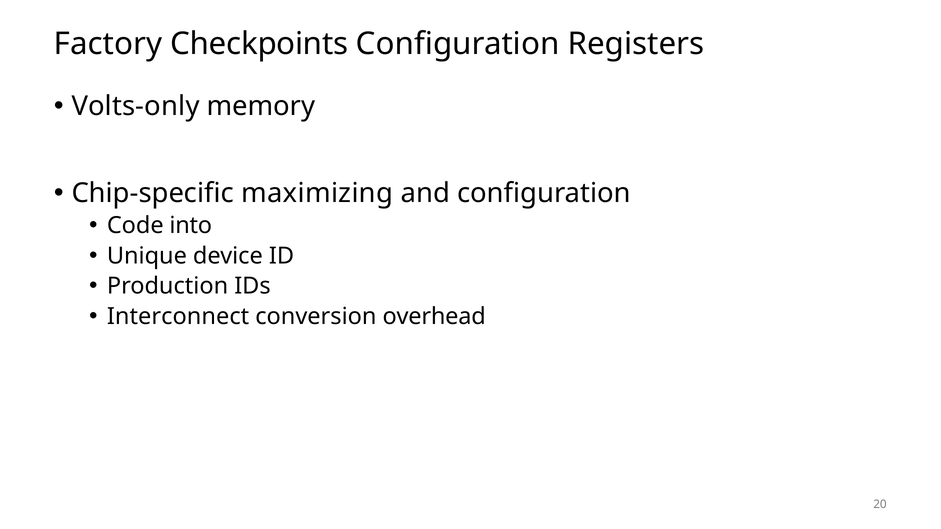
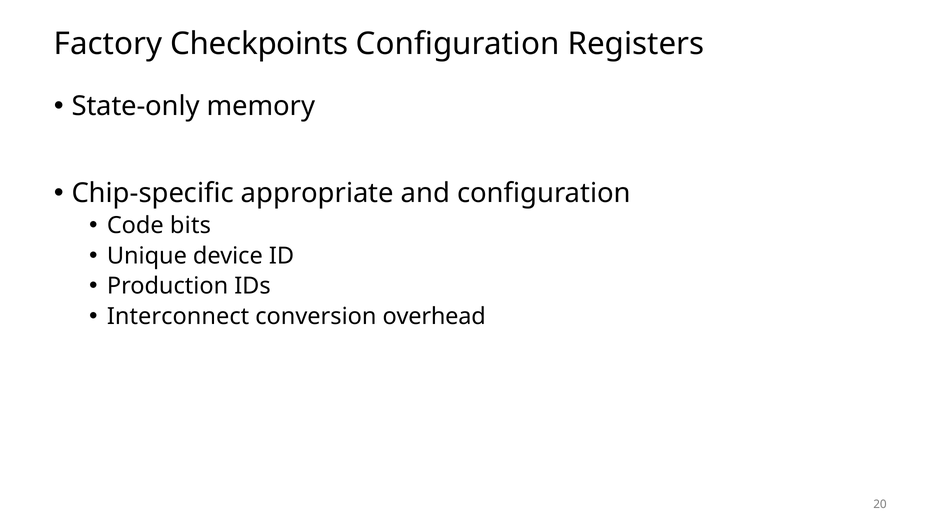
Volts-only: Volts-only -> State-only
maximizing: maximizing -> appropriate
into: into -> bits
